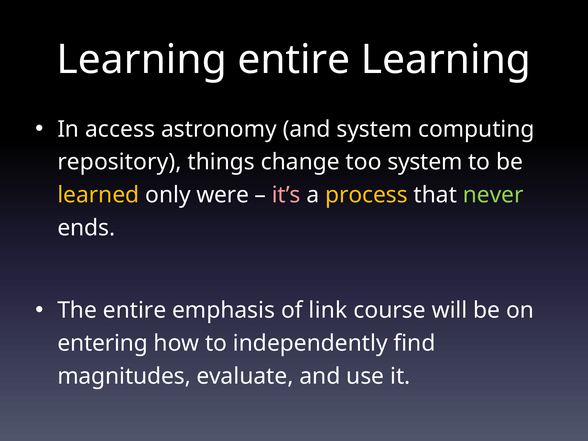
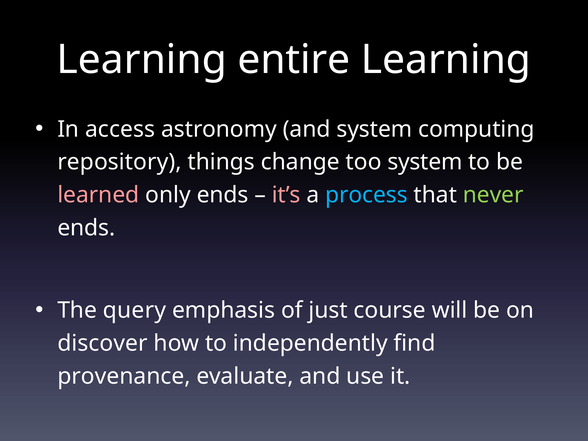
learned colour: yellow -> pink
only were: were -> ends
process colour: yellow -> light blue
The entire: entire -> query
link: link -> just
entering: entering -> discover
magnitudes: magnitudes -> provenance
